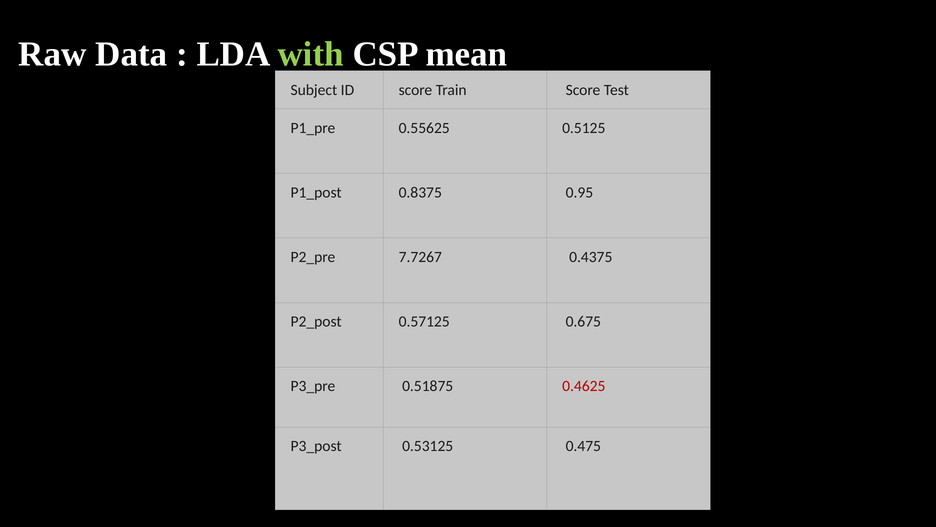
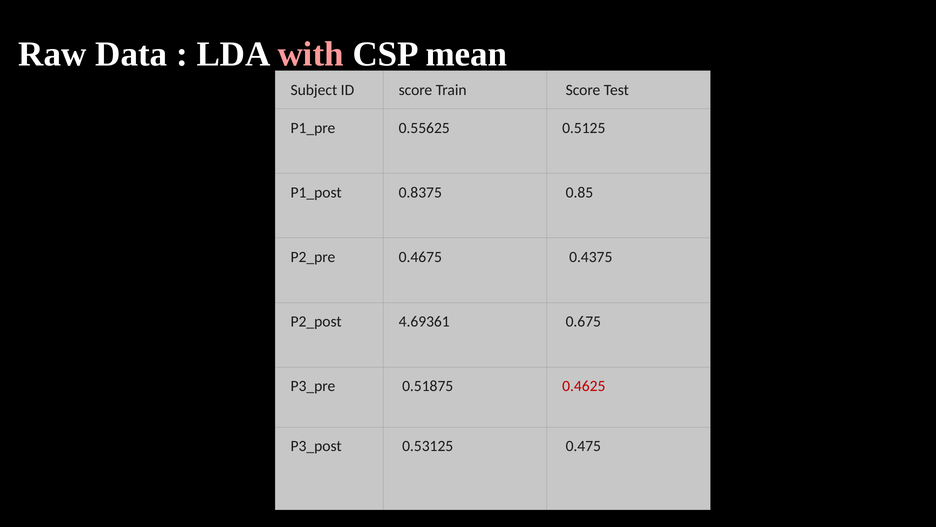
with colour: light green -> pink
0.95: 0.95 -> 0.85
7.7267: 7.7267 -> 0.4675
0.57125: 0.57125 -> 4.69361
